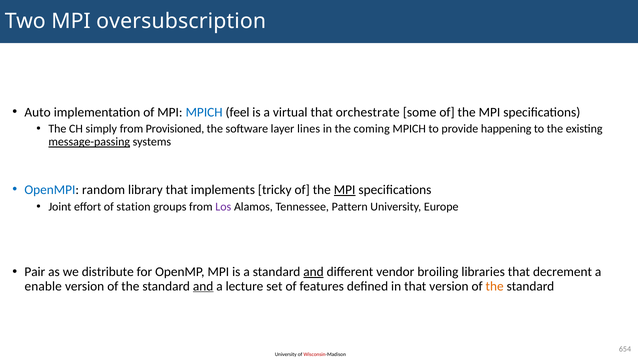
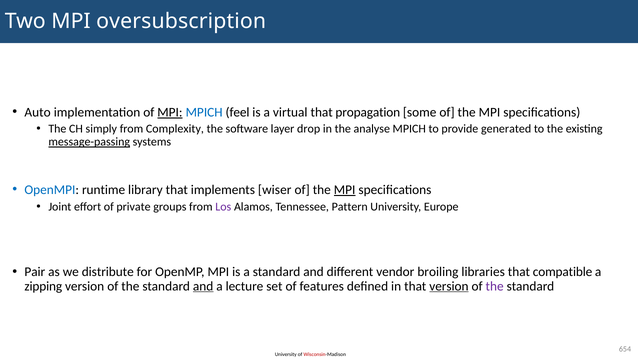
MPI at (170, 112) underline: none -> present
orchestrate: orchestrate -> propagation
Provisioned: Provisioned -> Complexity
lines: lines -> drop
coming: coming -> analyse
happening: happening -> generated
random: random -> runtime
tricky: tricky -> wiser
station: station -> private
and at (314, 272) underline: present -> none
decrement: decrement -> compatible
enable: enable -> zipping
version at (449, 286) underline: none -> present
the at (495, 286) colour: orange -> purple
